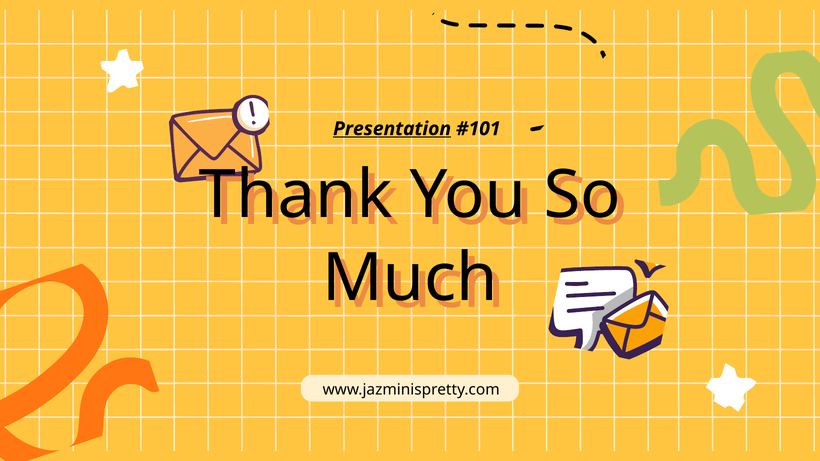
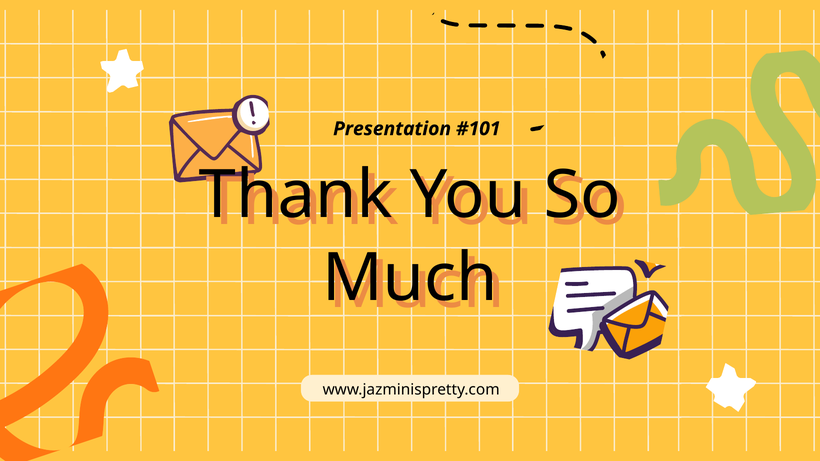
Presentation underline: present -> none
